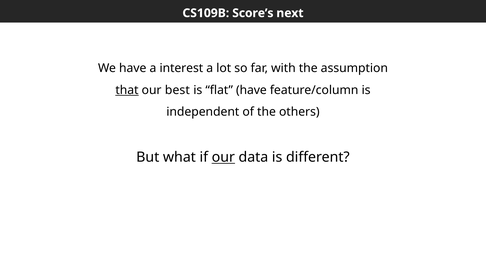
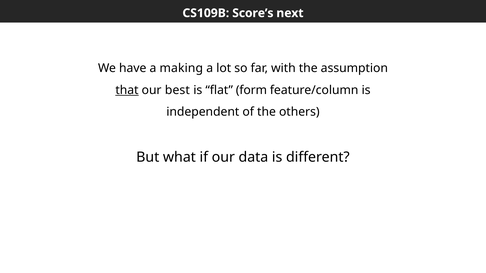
interest: interest -> making
flat have: have -> form
our at (223, 157) underline: present -> none
